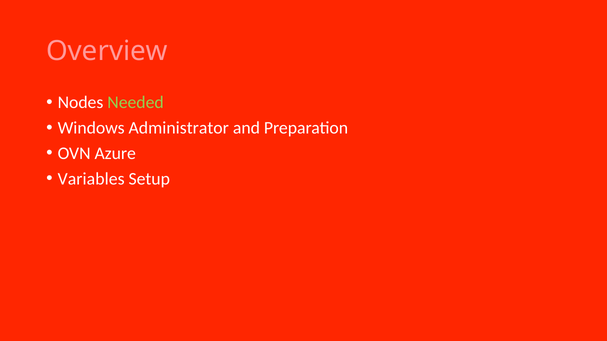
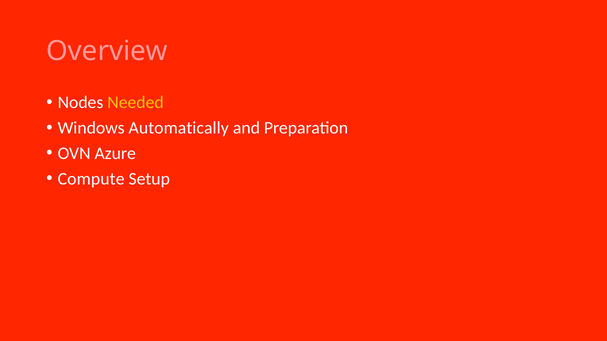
Needed colour: light green -> yellow
Administrator: Administrator -> Automatically
Variables: Variables -> Compute
